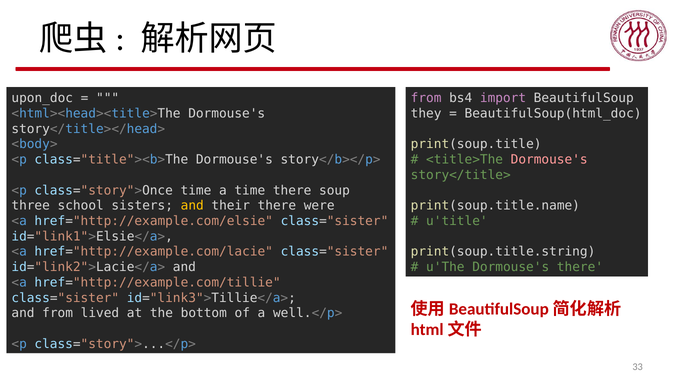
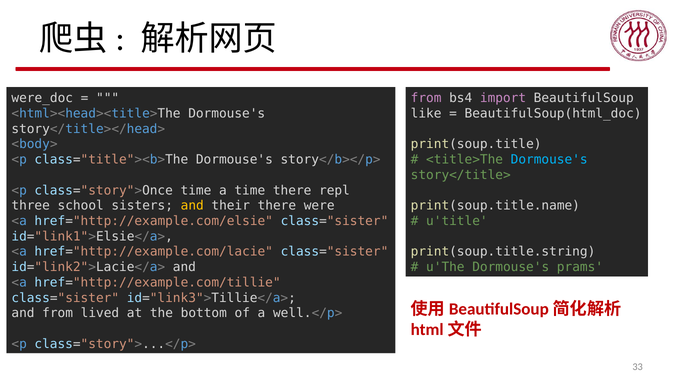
upon_doc: upon_doc -> were_doc
they: they -> like
Dormouse's at (549, 159) colour: pink -> light blue
soup: soup -> repl
Dormouse's there: there -> prams
